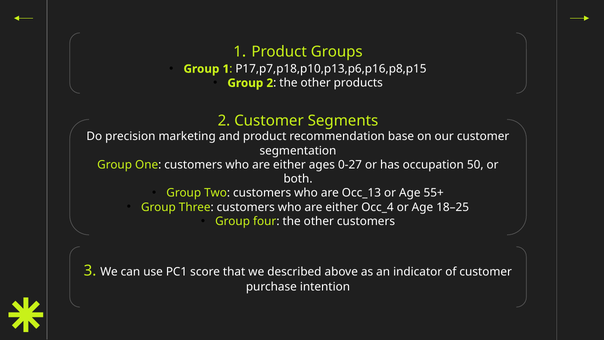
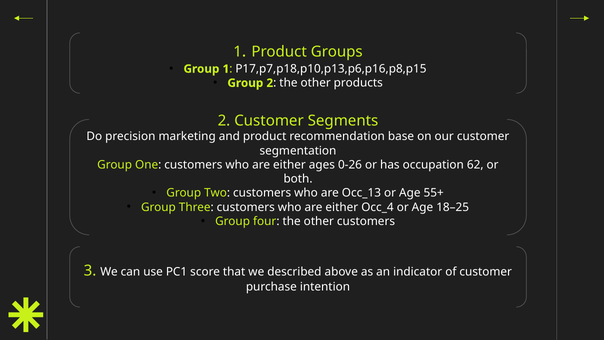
0-27: 0-27 -> 0-26
50: 50 -> 62
